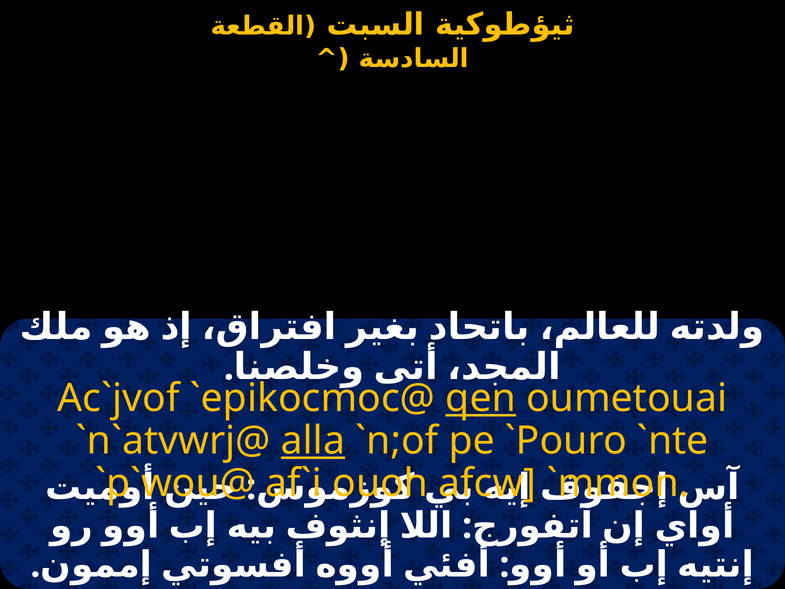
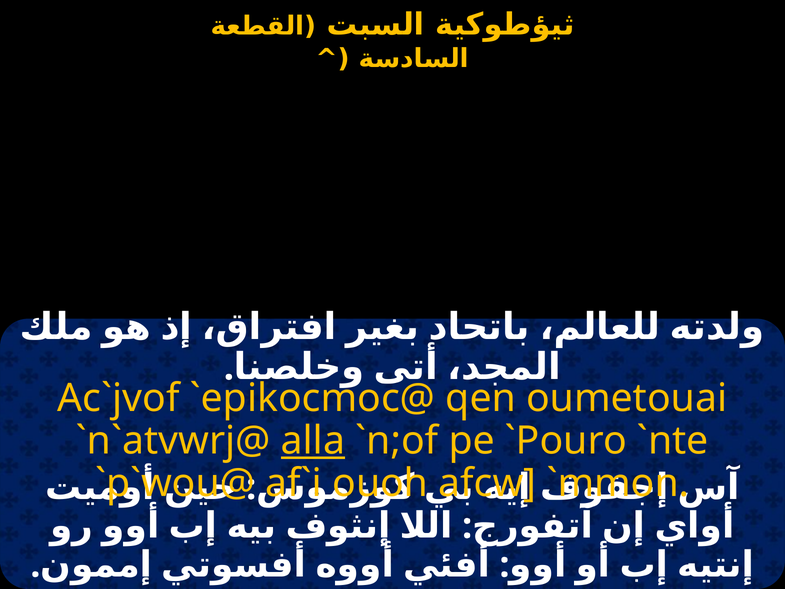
qen underline: present -> none
